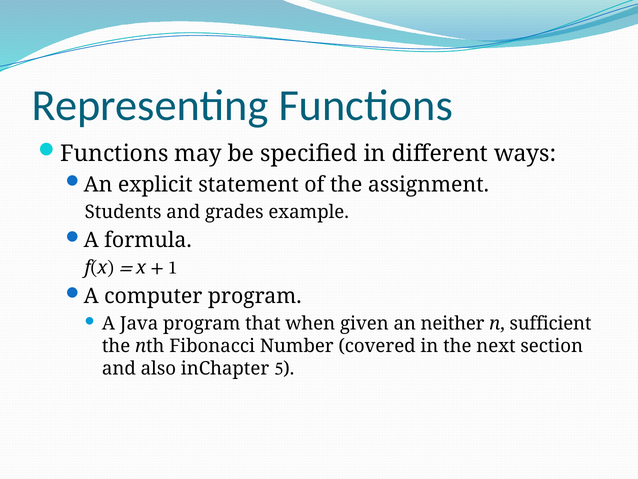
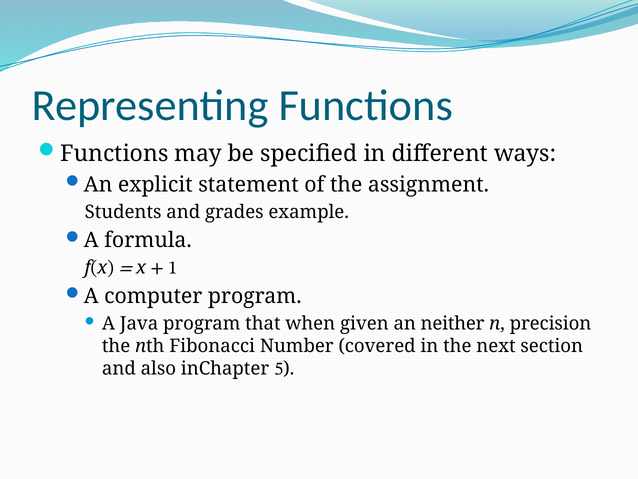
sufficient: sufficient -> precision
